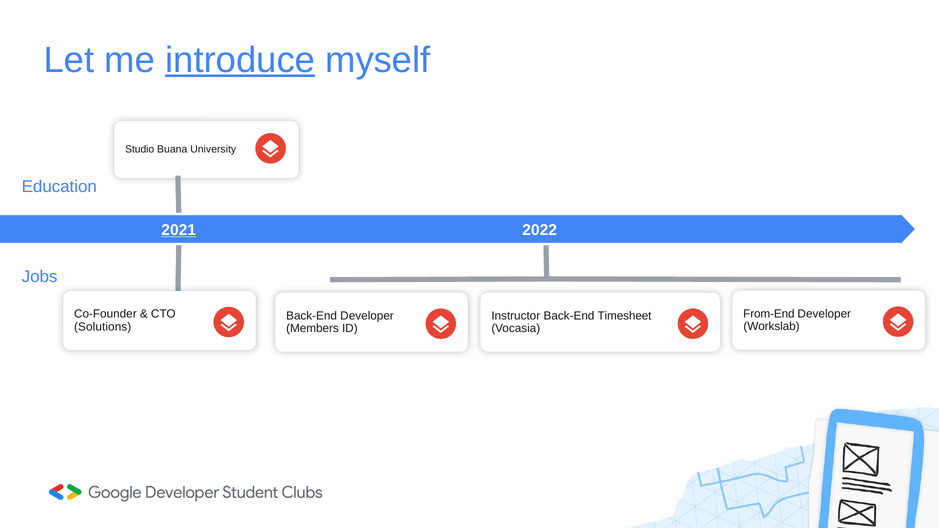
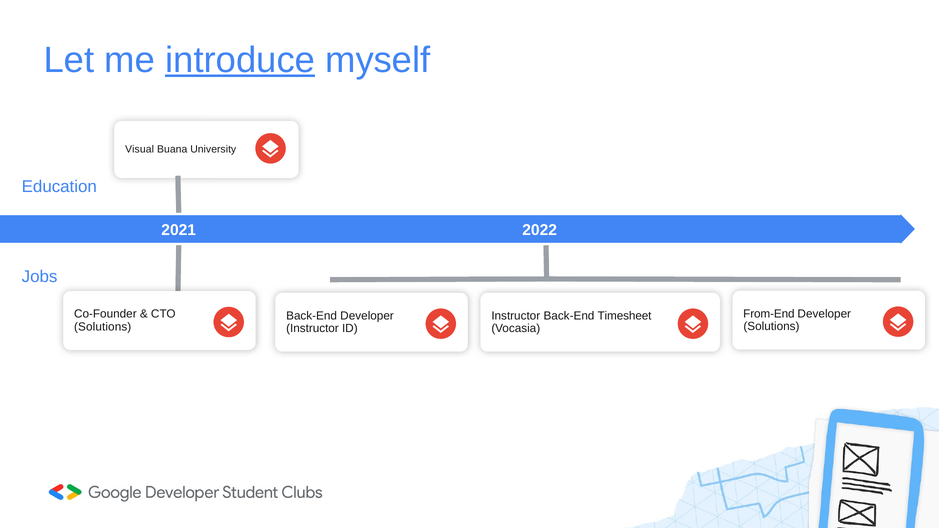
Studio: Studio -> Visual
2021 underline: present -> none
Workslab at (771, 327): Workslab -> Solutions
Members at (312, 329): Members -> Instructor
